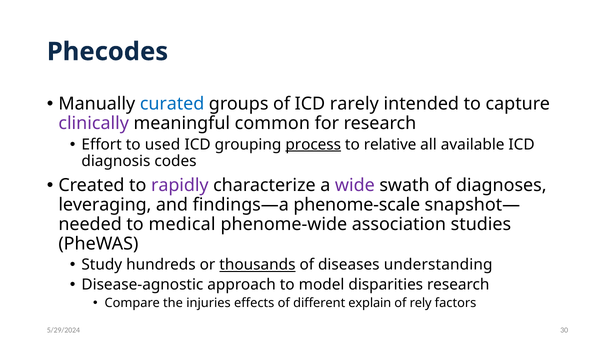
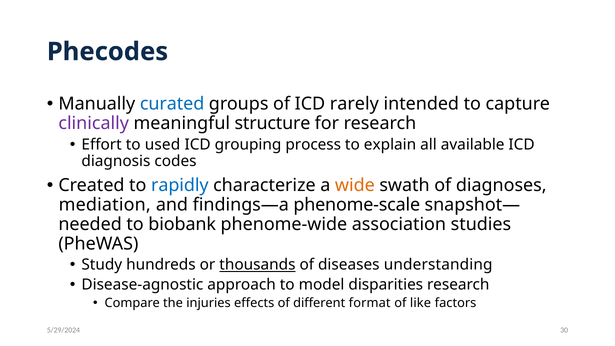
common: common -> structure
process underline: present -> none
relative: relative -> explain
rapidly colour: purple -> blue
wide colour: purple -> orange
leveraging: leveraging -> mediation
medical: medical -> biobank
explain: explain -> format
rely: rely -> like
